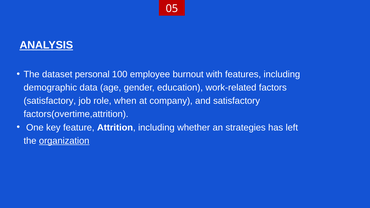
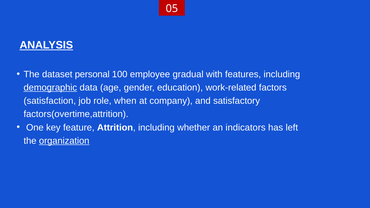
burnout: burnout -> gradual
demographic underline: none -> present
satisfactory at (50, 101): satisfactory -> satisfaction
strategies: strategies -> indicators
